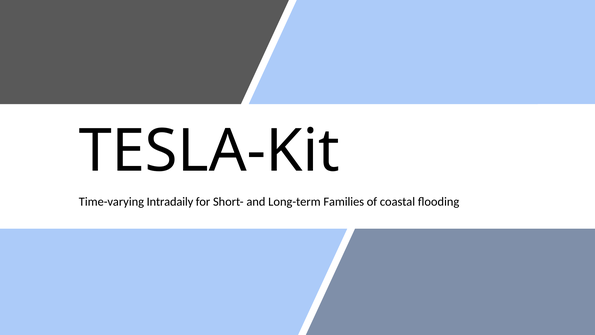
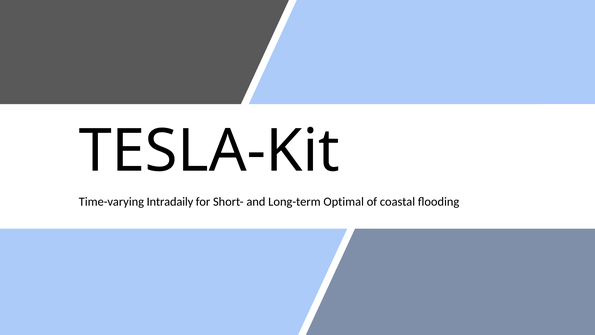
Families: Families -> Optimal
